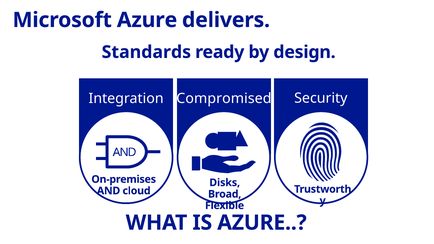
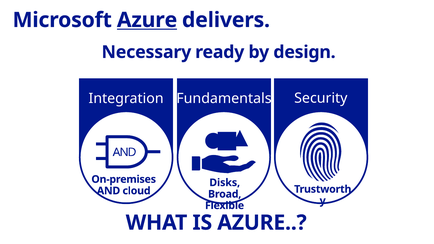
Azure at (147, 20) underline: none -> present
Standards: Standards -> Necessary
Compromised: Compromised -> Fundamentals
